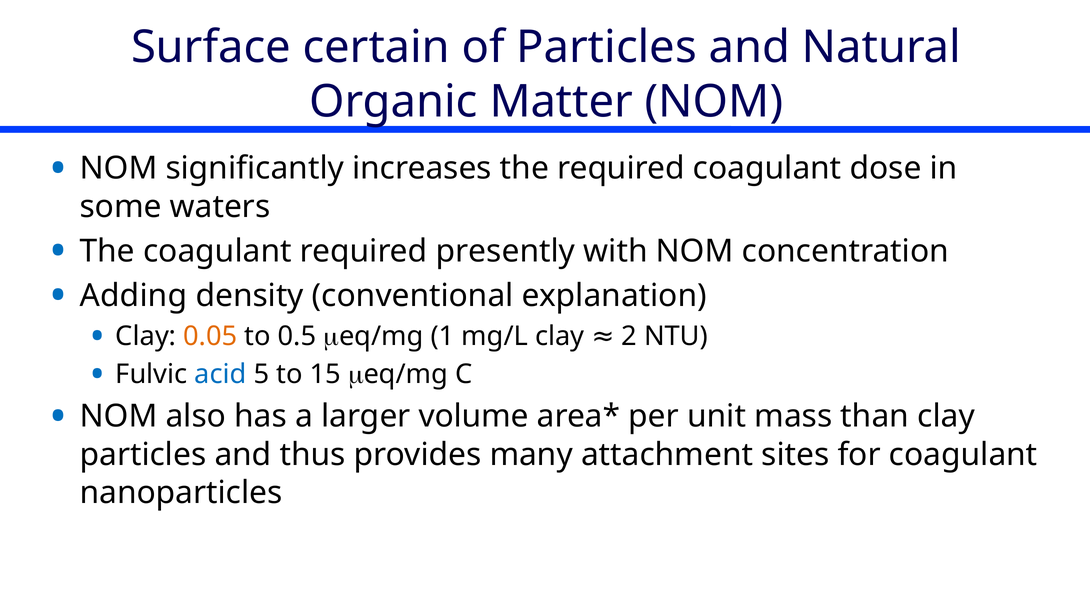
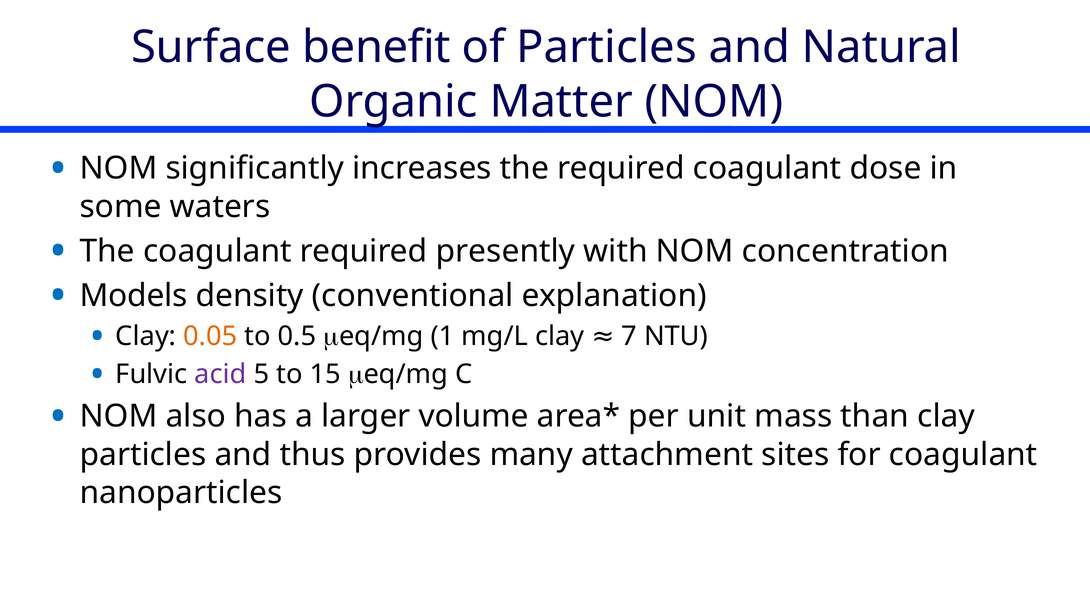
certain: certain -> benefit
Adding: Adding -> Models
2: 2 -> 7
acid colour: blue -> purple
